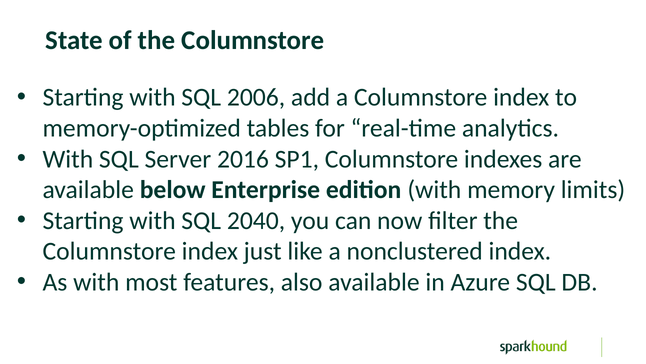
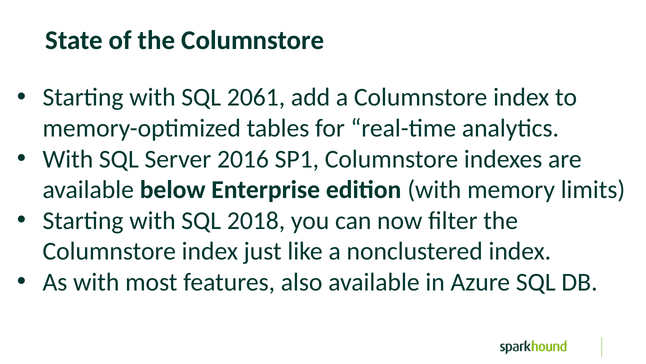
2006: 2006 -> 2061
2040: 2040 -> 2018
